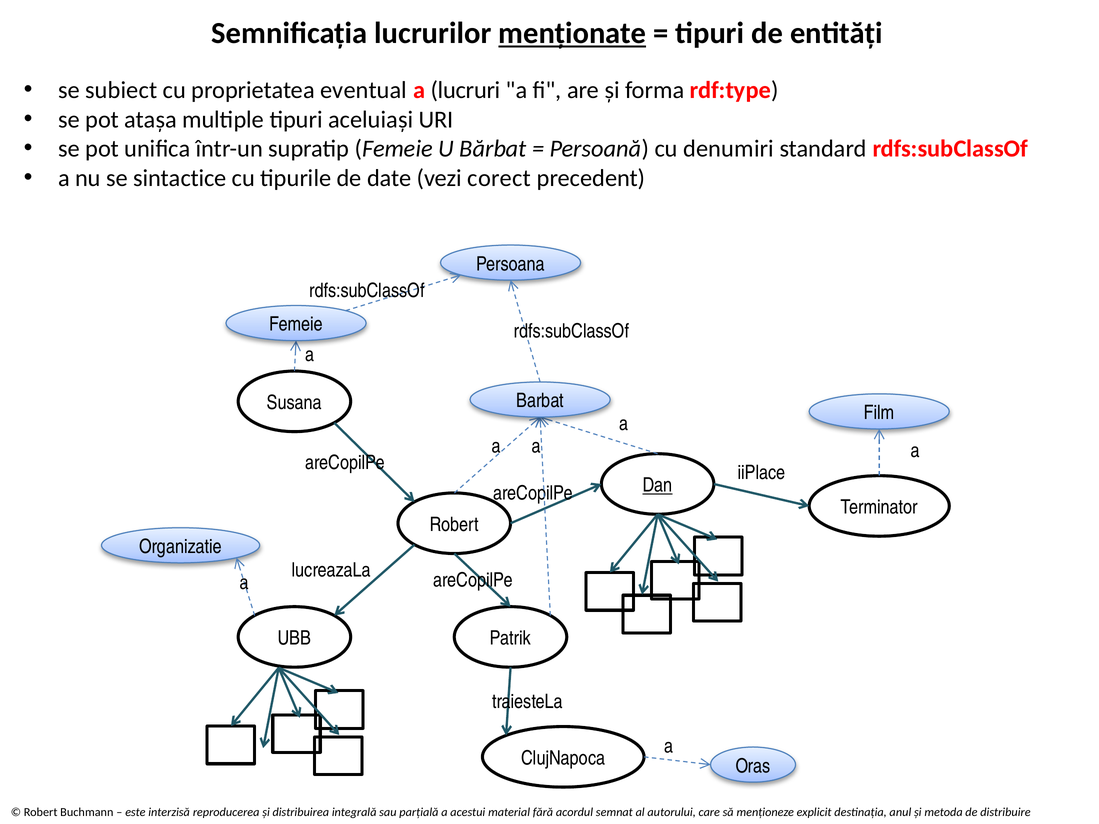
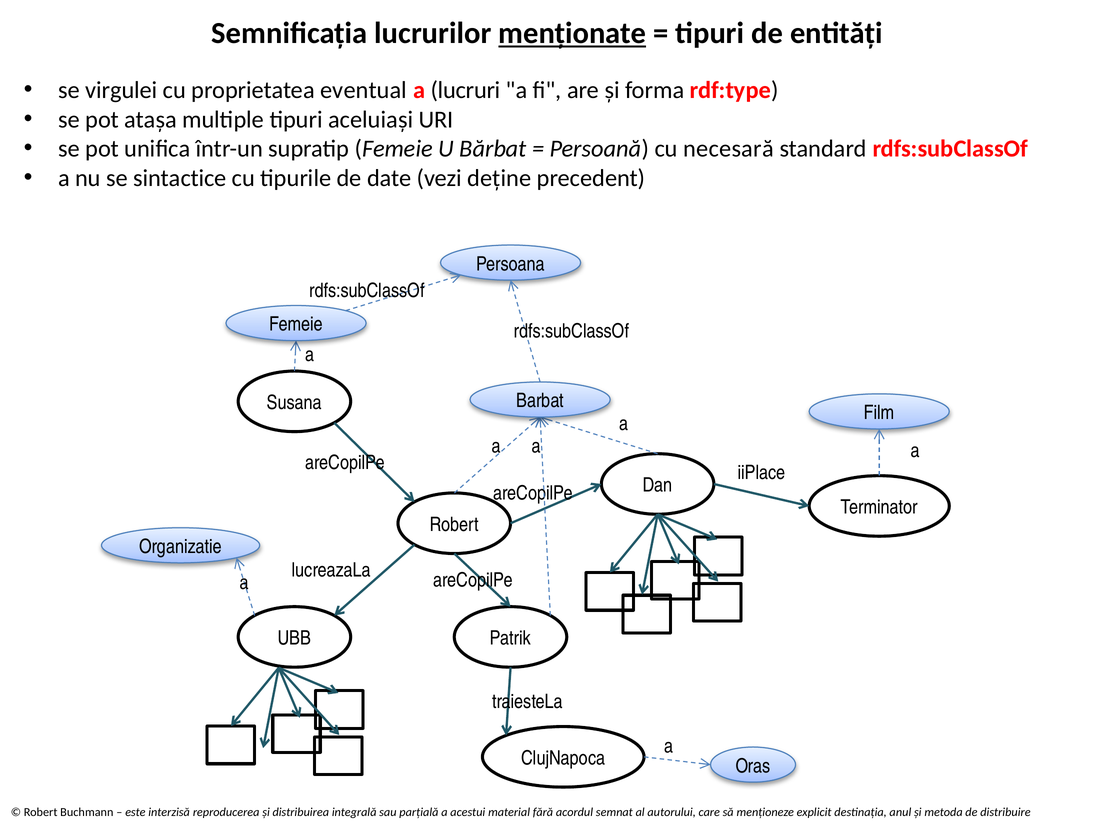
subiect: subiect -> virgulei
denumiri: denumiri -> necesară
corect: corect -> deține
Dan underline: present -> none
